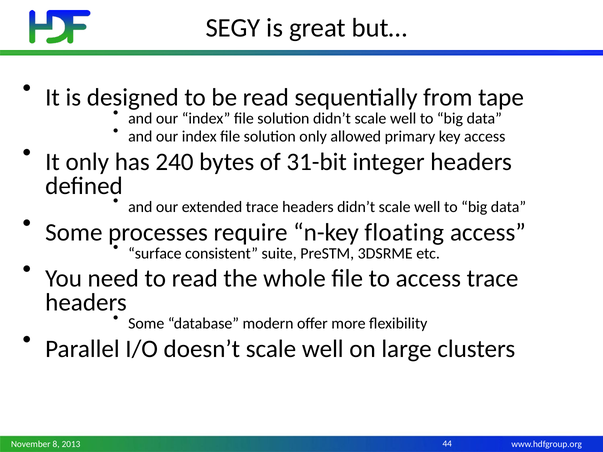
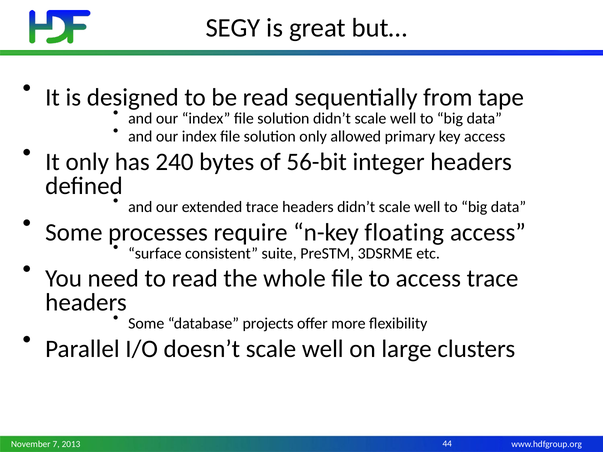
31-bit: 31-bit -> 56-bit
modern: modern -> projects
8: 8 -> 7
